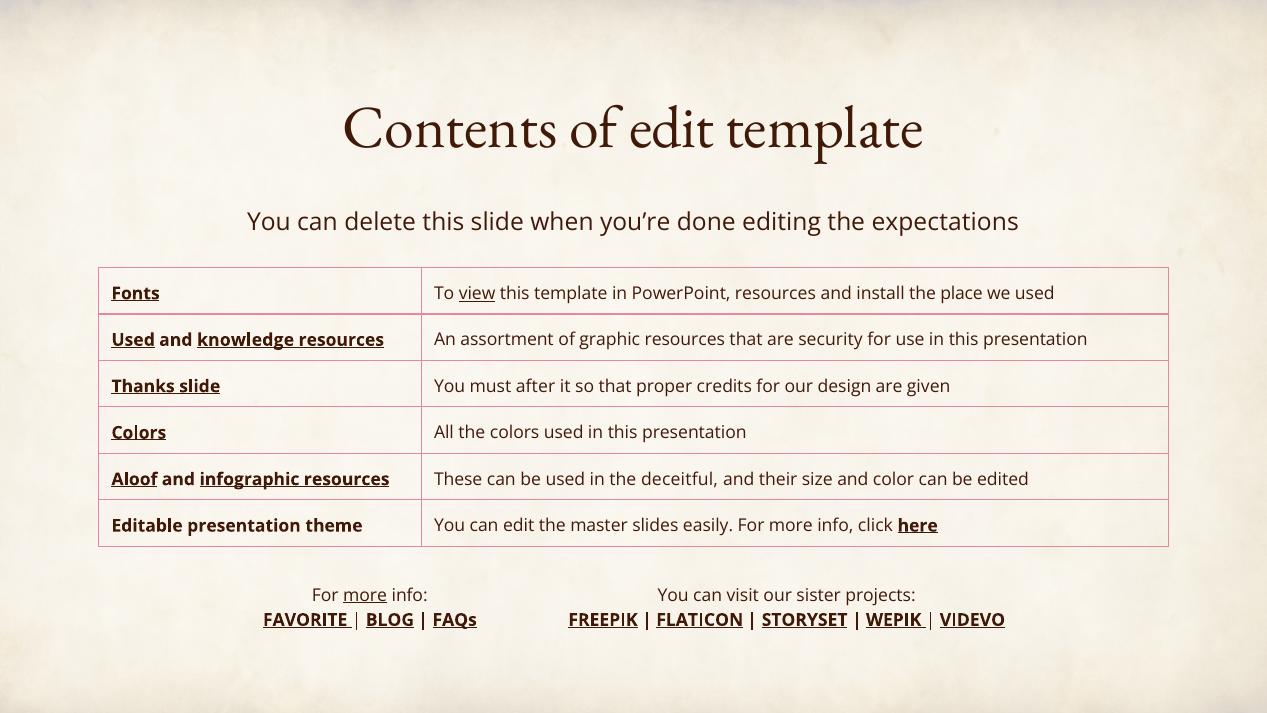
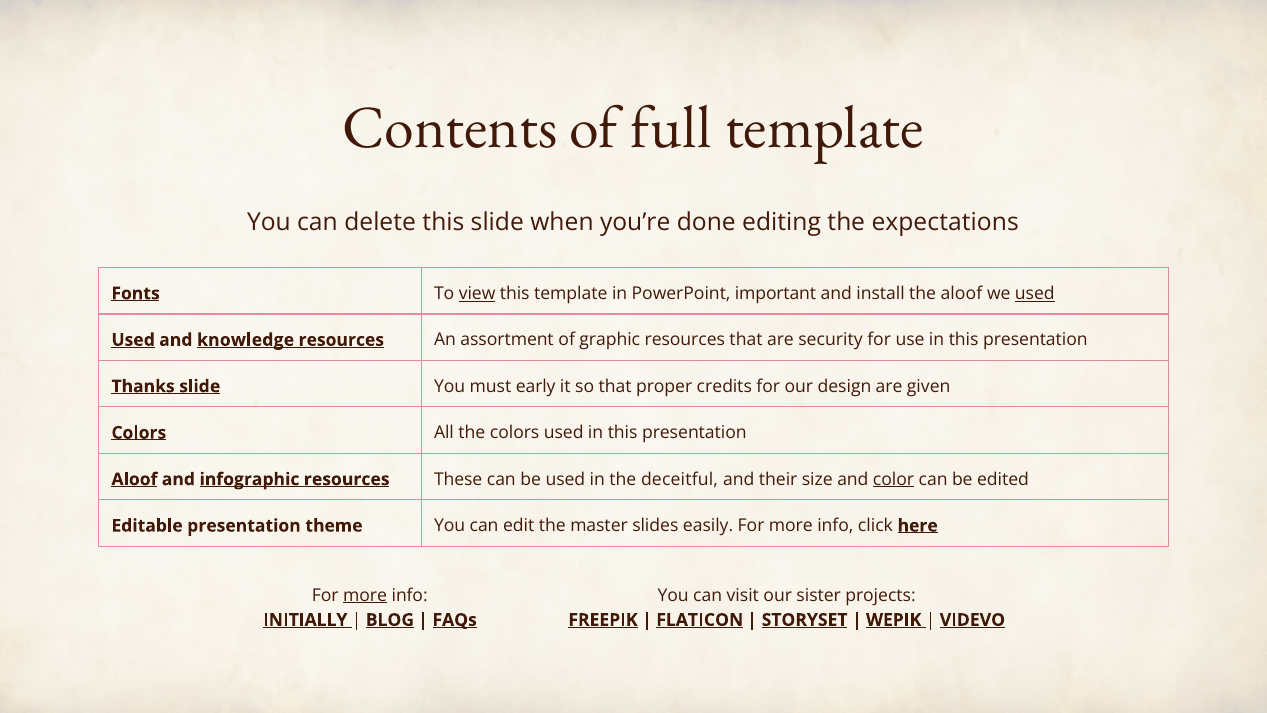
of edit: edit -> full
PowerPoint resources: resources -> important
the place: place -> aloof
used at (1035, 293) underline: none -> present
after: after -> early
color underline: none -> present
FAVORITE: FAVORITE -> INITIALLY
